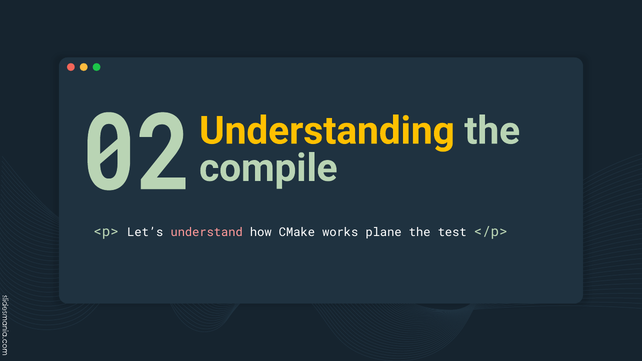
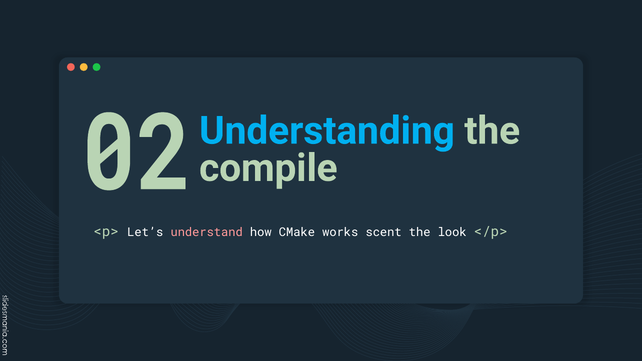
Understanding colour: yellow -> light blue
plane: plane -> scent
test: test -> look
